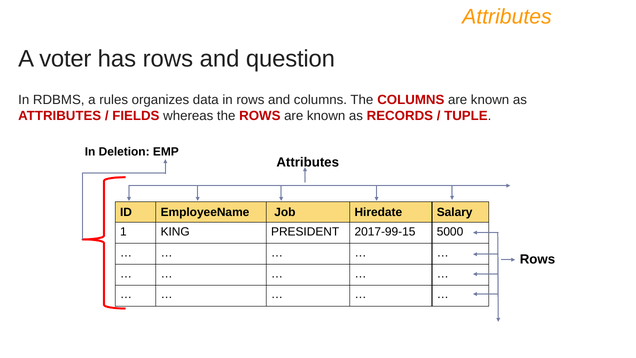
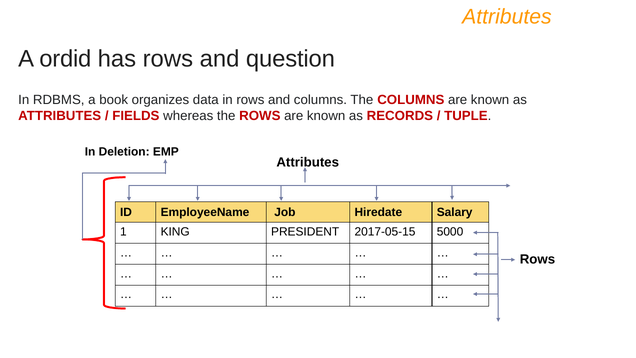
voter: voter -> ordid
rules: rules -> book
2017-99-15: 2017-99-15 -> 2017-05-15
